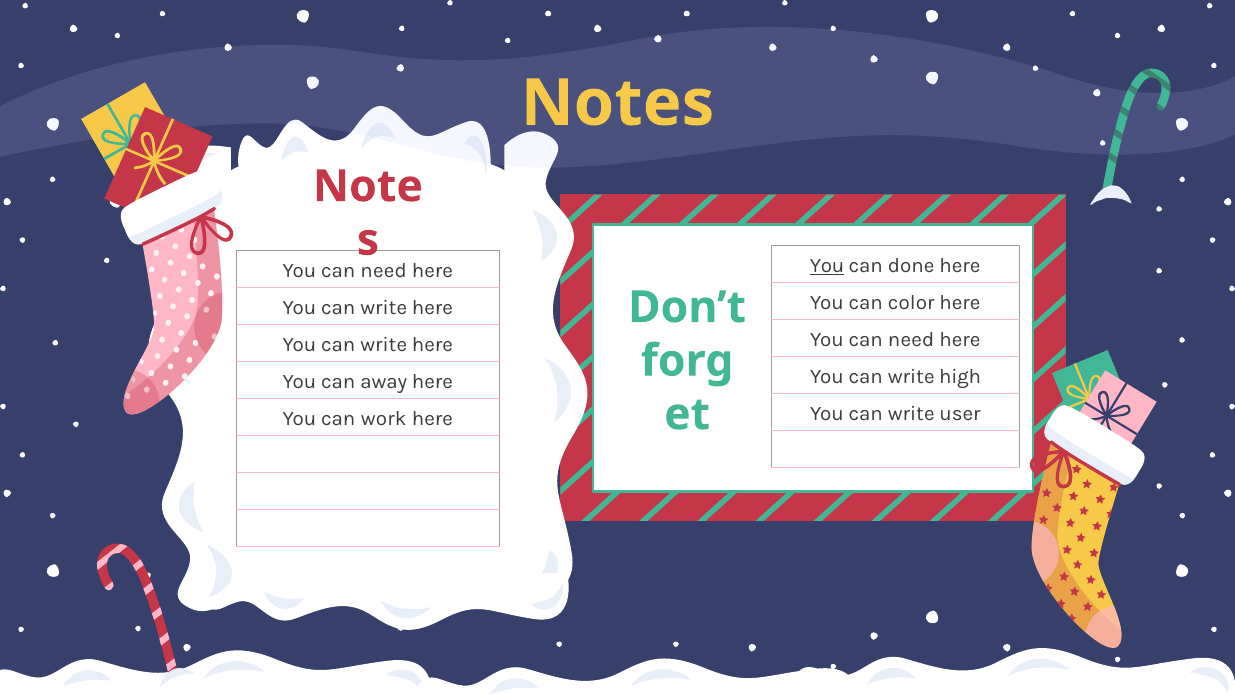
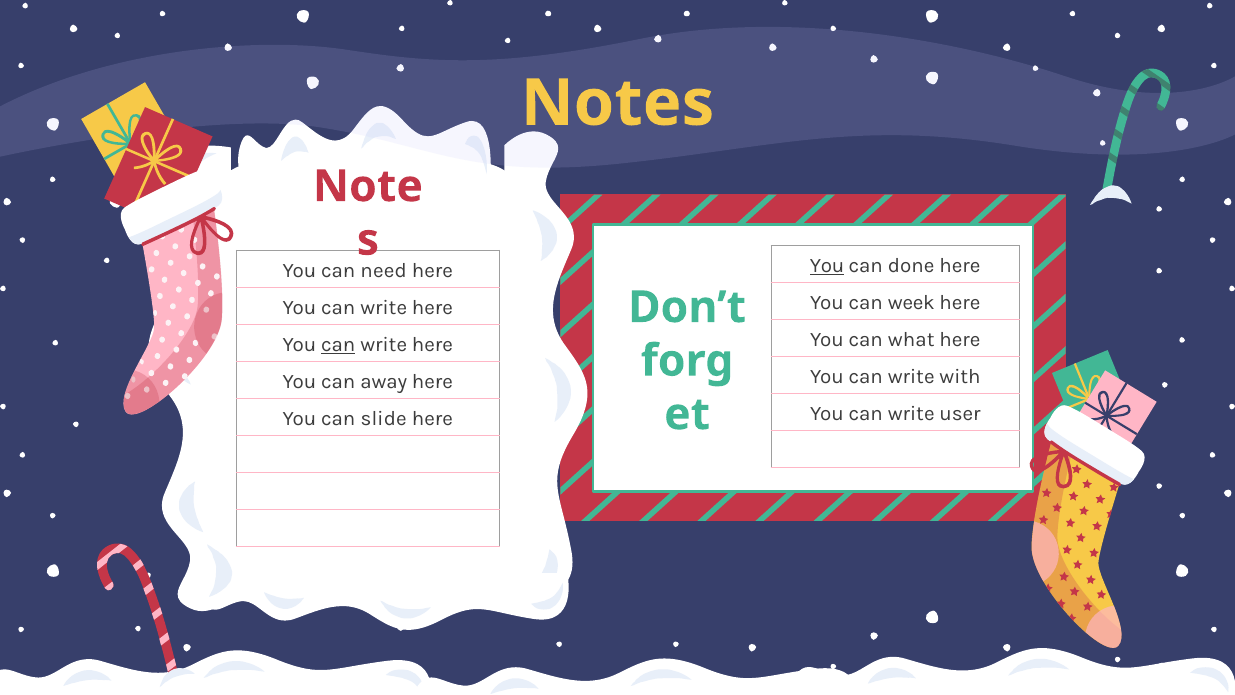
color: color -> week
need at (911, 340): need -> what
can at (338, 345) underline: none -> present
high: high -> with
work: work -> slide
